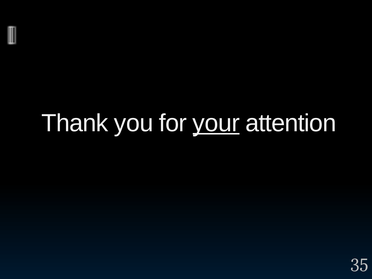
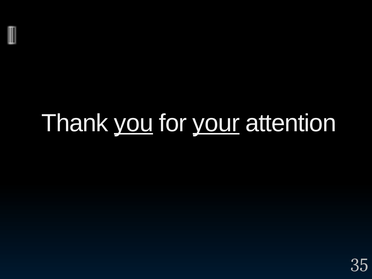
you underline: none -> present
